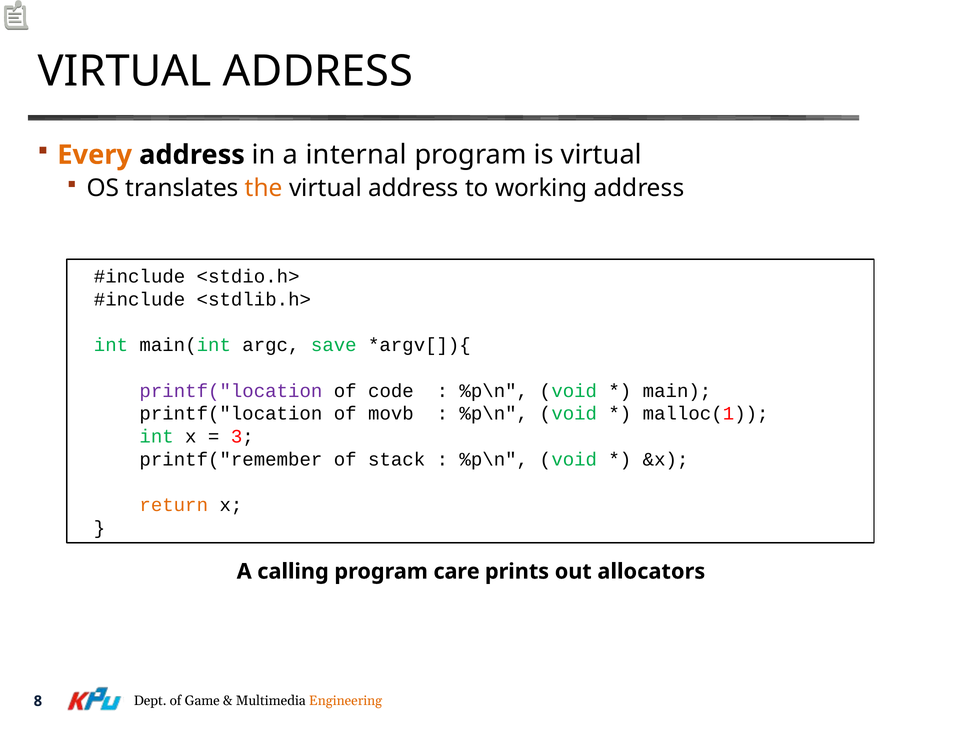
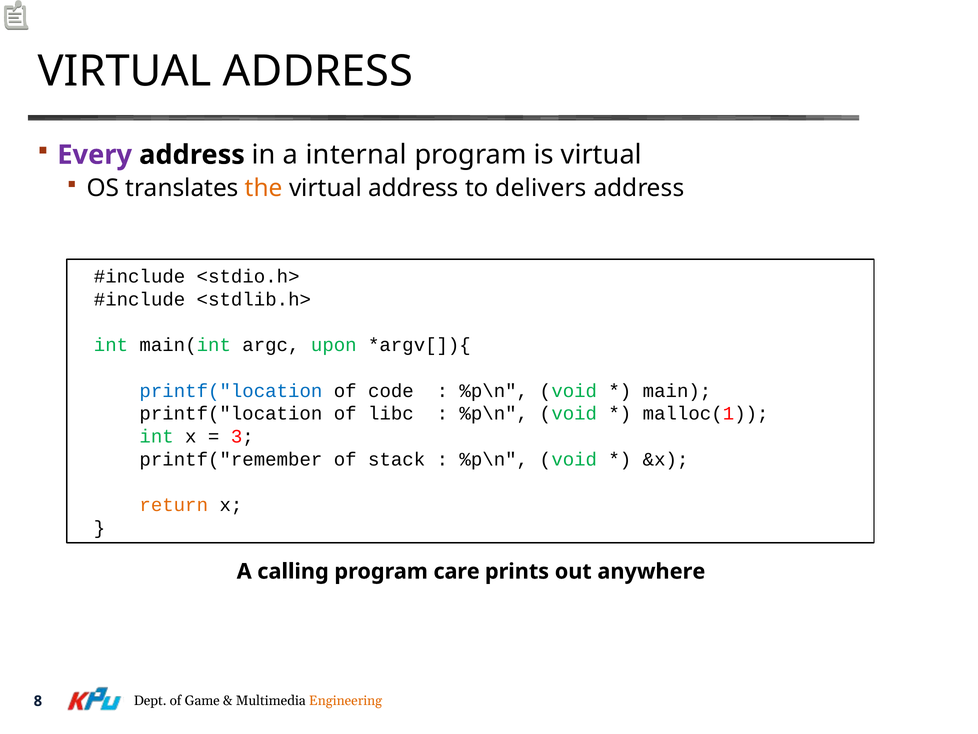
Every colour: orange -> purple
working: working -> delivers
save: save -> upon
printf("location at (231, 391) colour: purple -> blue
movb: movb -> libc
allocators: allocators -> anywhere
